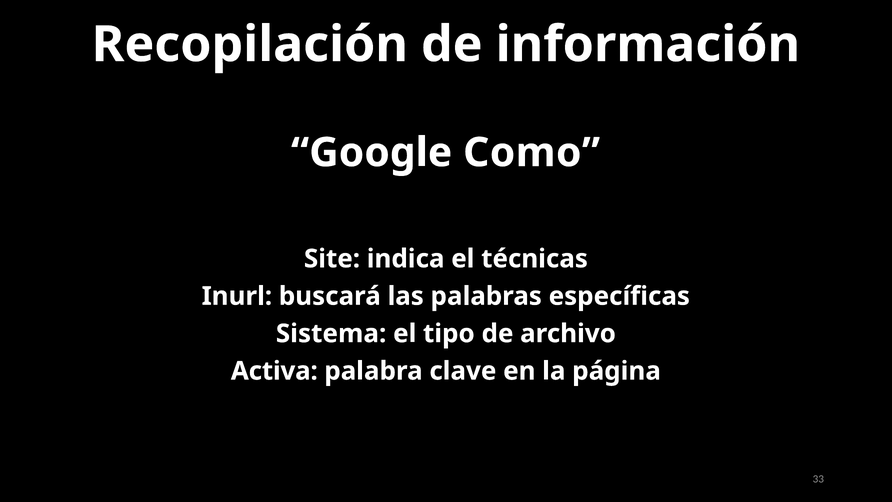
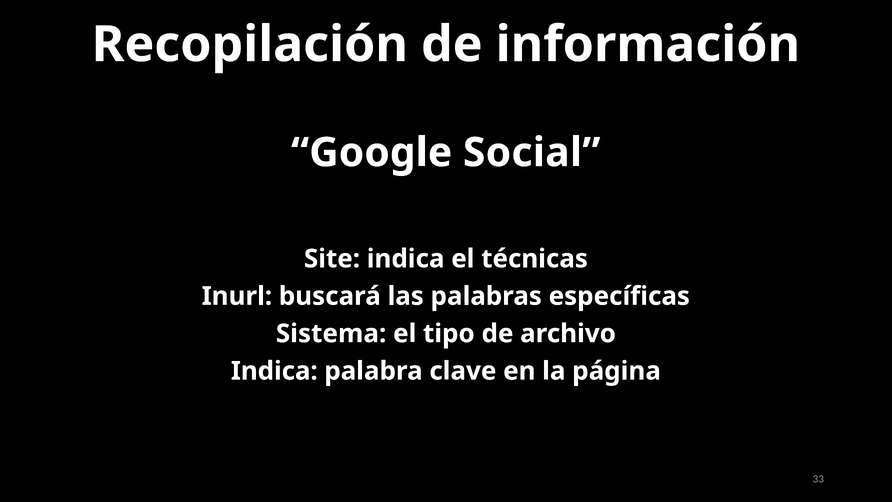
Como: Como -> Social
Activa at (274, 371): Activa -> Indica
